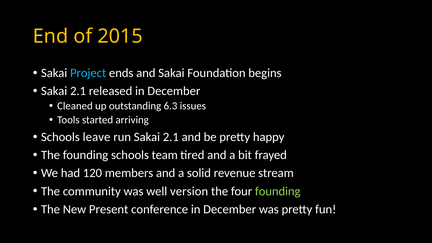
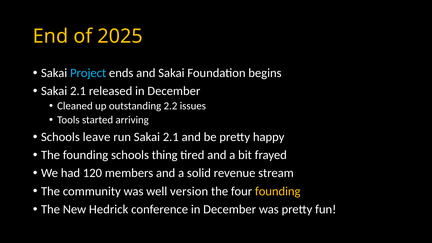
2015: 2015 -> 2025
6.3: 6.3 -> 2.2
team: team -> thing
founding at (278, 191) colour: light green -> yellow
Present: Present -> Hedrick
